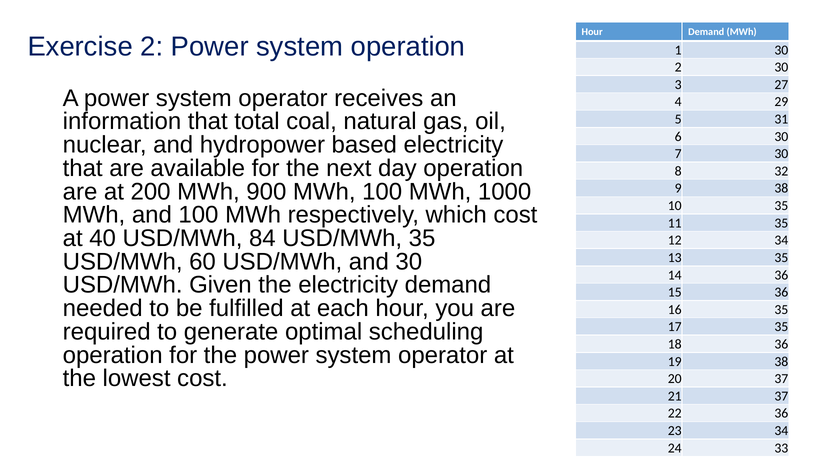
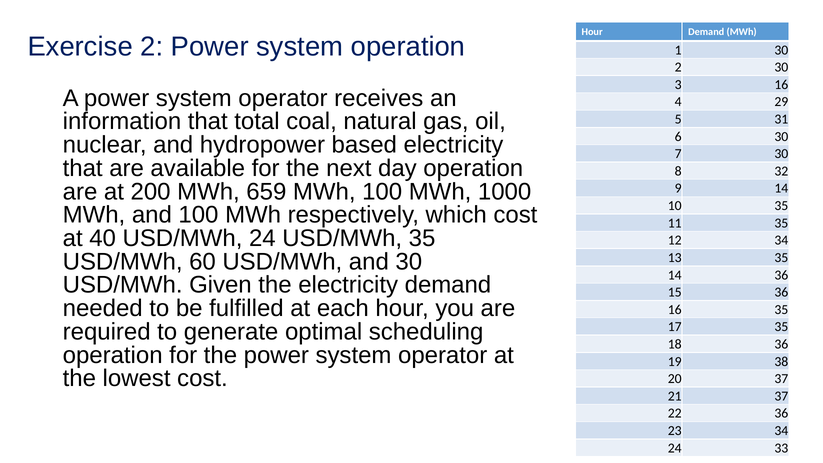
3 27: 27 -> 16
900: 900 -> 659
9 38: 38 -> 14
USD/MWh 84: 84 -> 24
